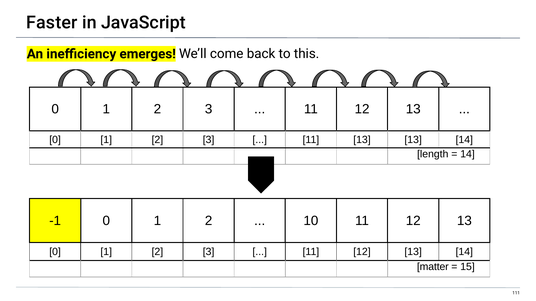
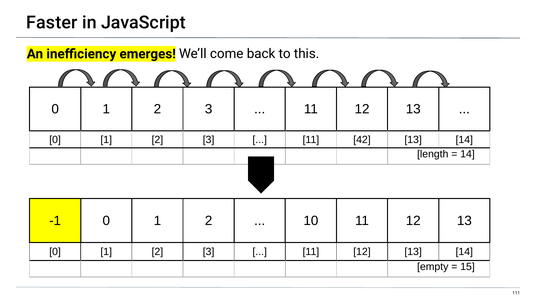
11 13: 13 -> 42
matter: matter -> empty
